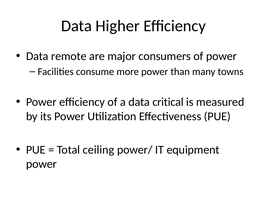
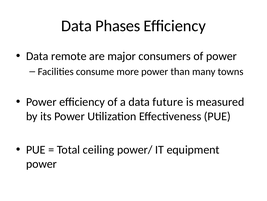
Higher: Higher -> Phases
critical: critical -> future
